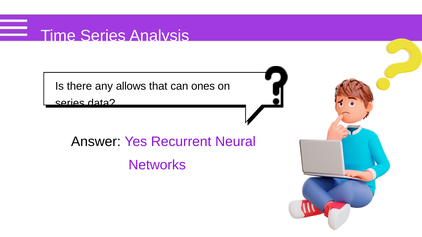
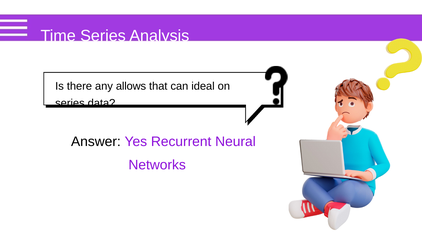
ones: ones -> ideal
